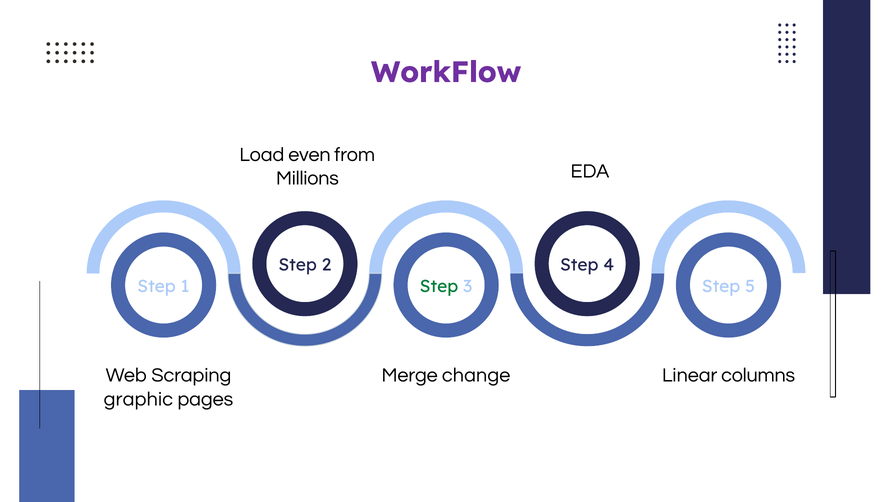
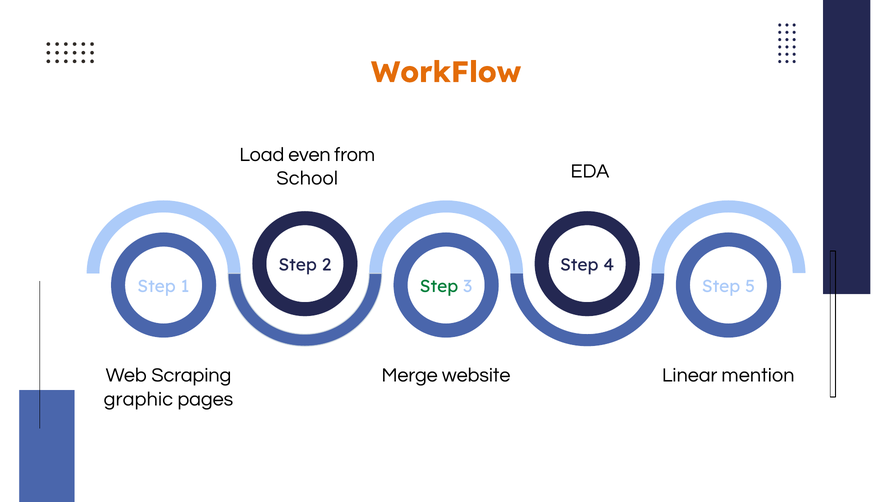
WorkFlow colour: purple -> orange
Millions: Millions -> School
change: change -> website
columns: columns -> mention
